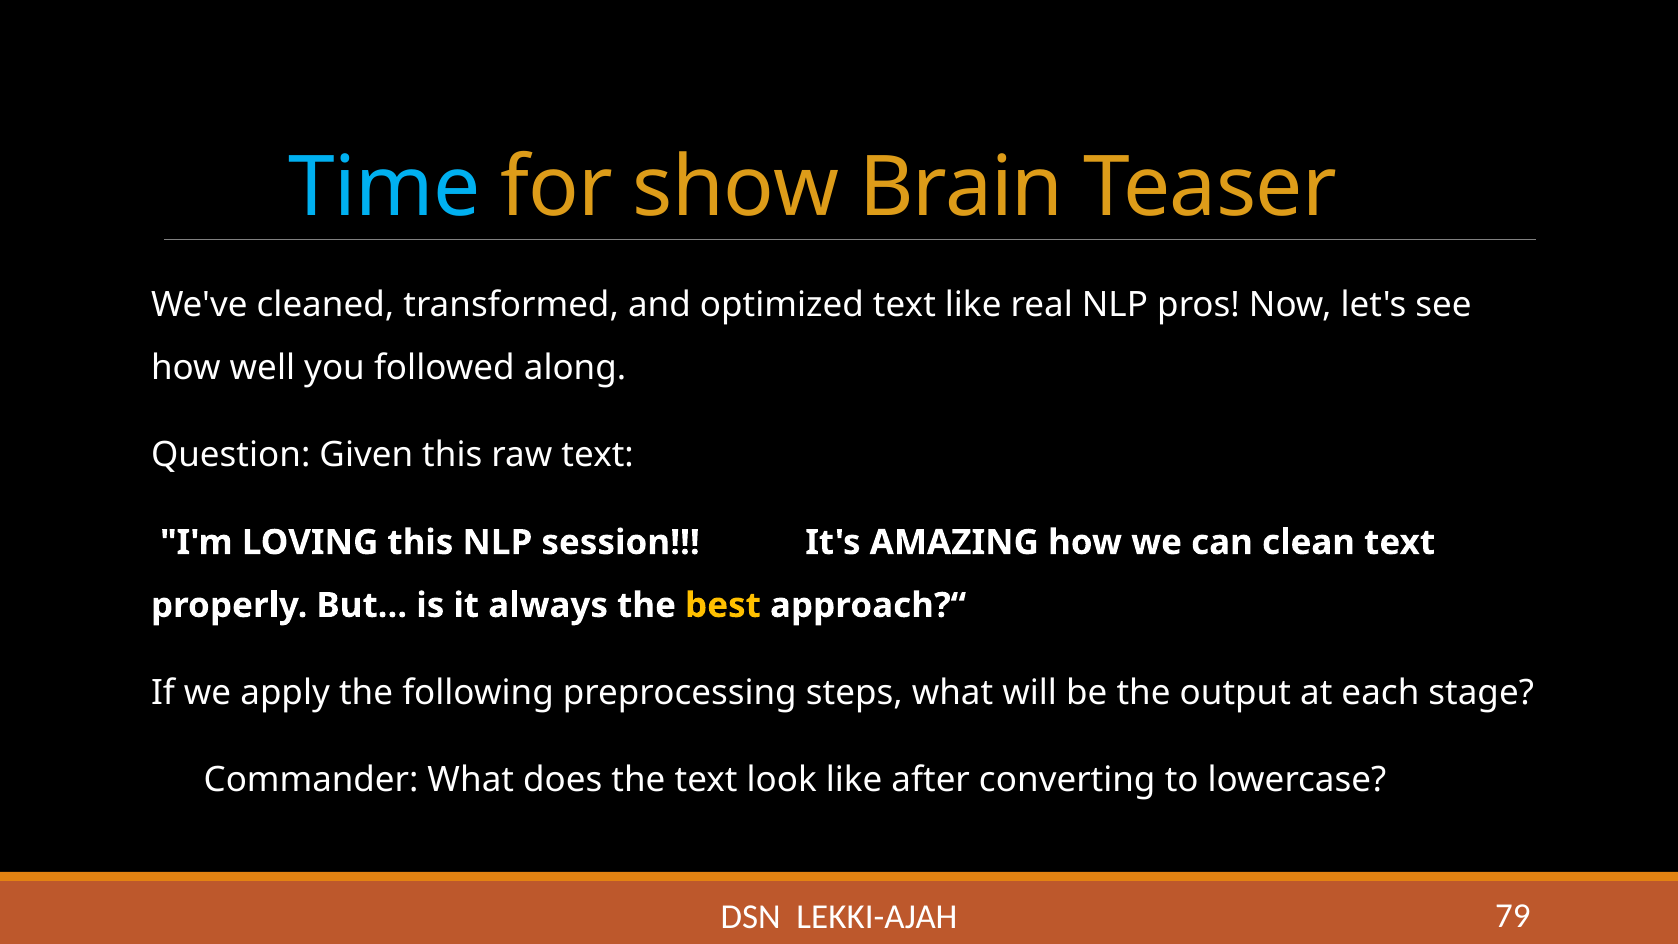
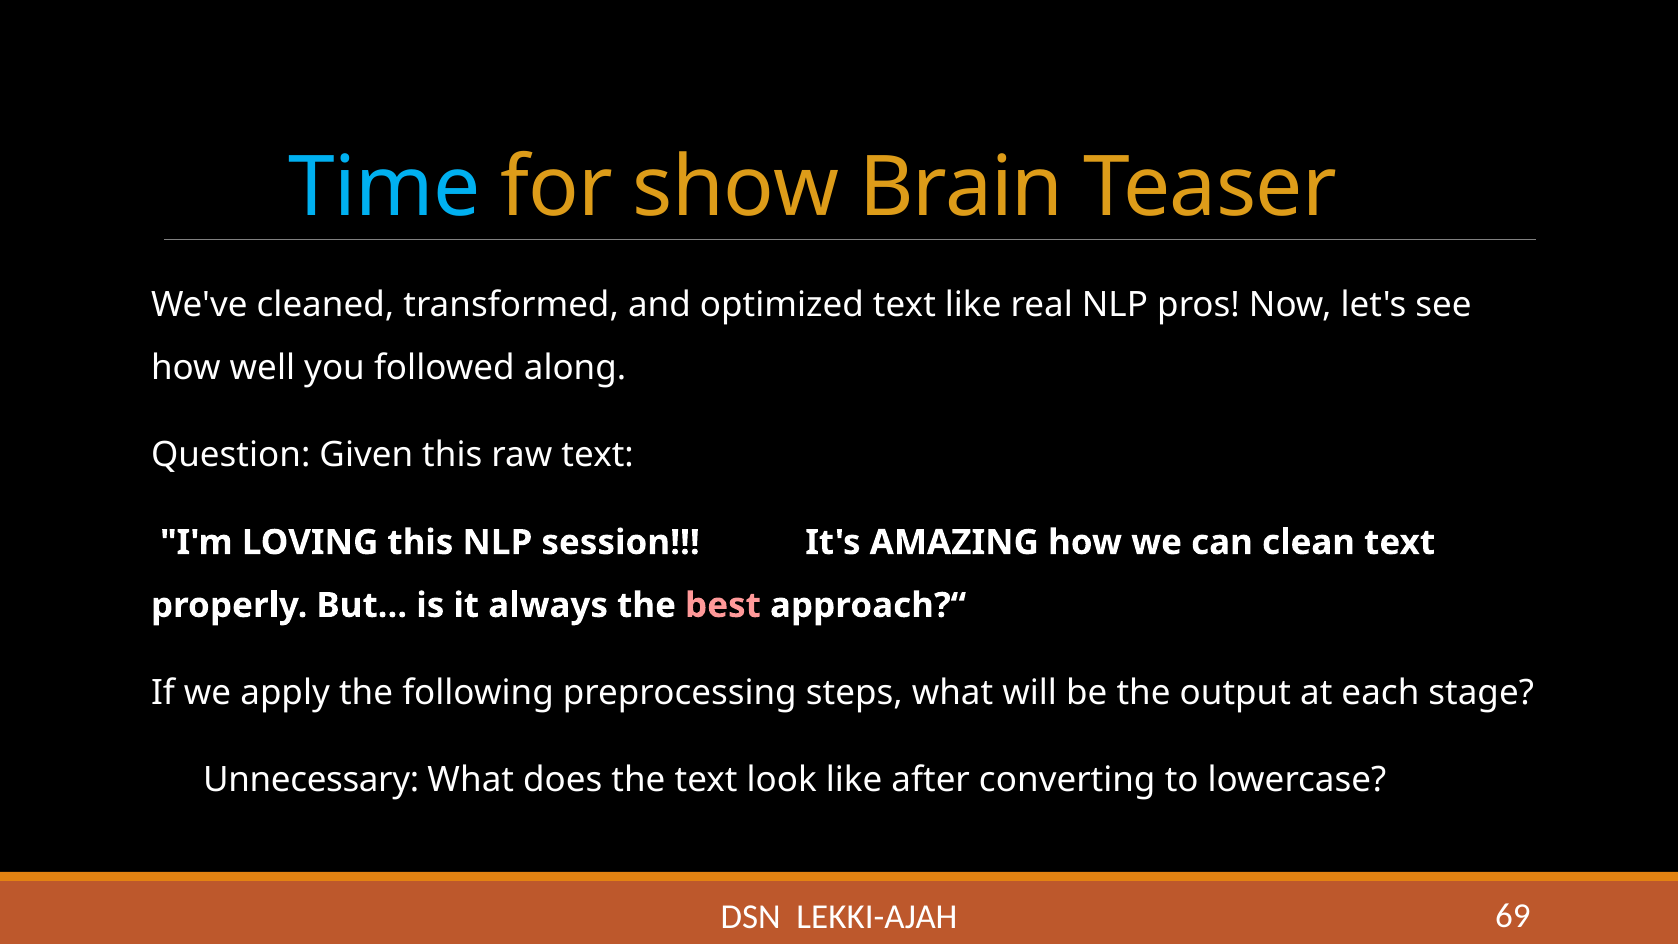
best colour: yellow -> pink
Commander: Commander -> Unnecessary
79: 79 -> 69
